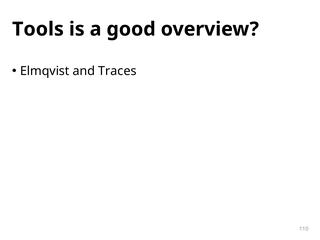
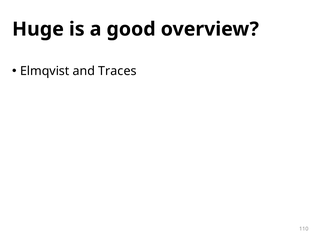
Tools: Tools -> Huge
